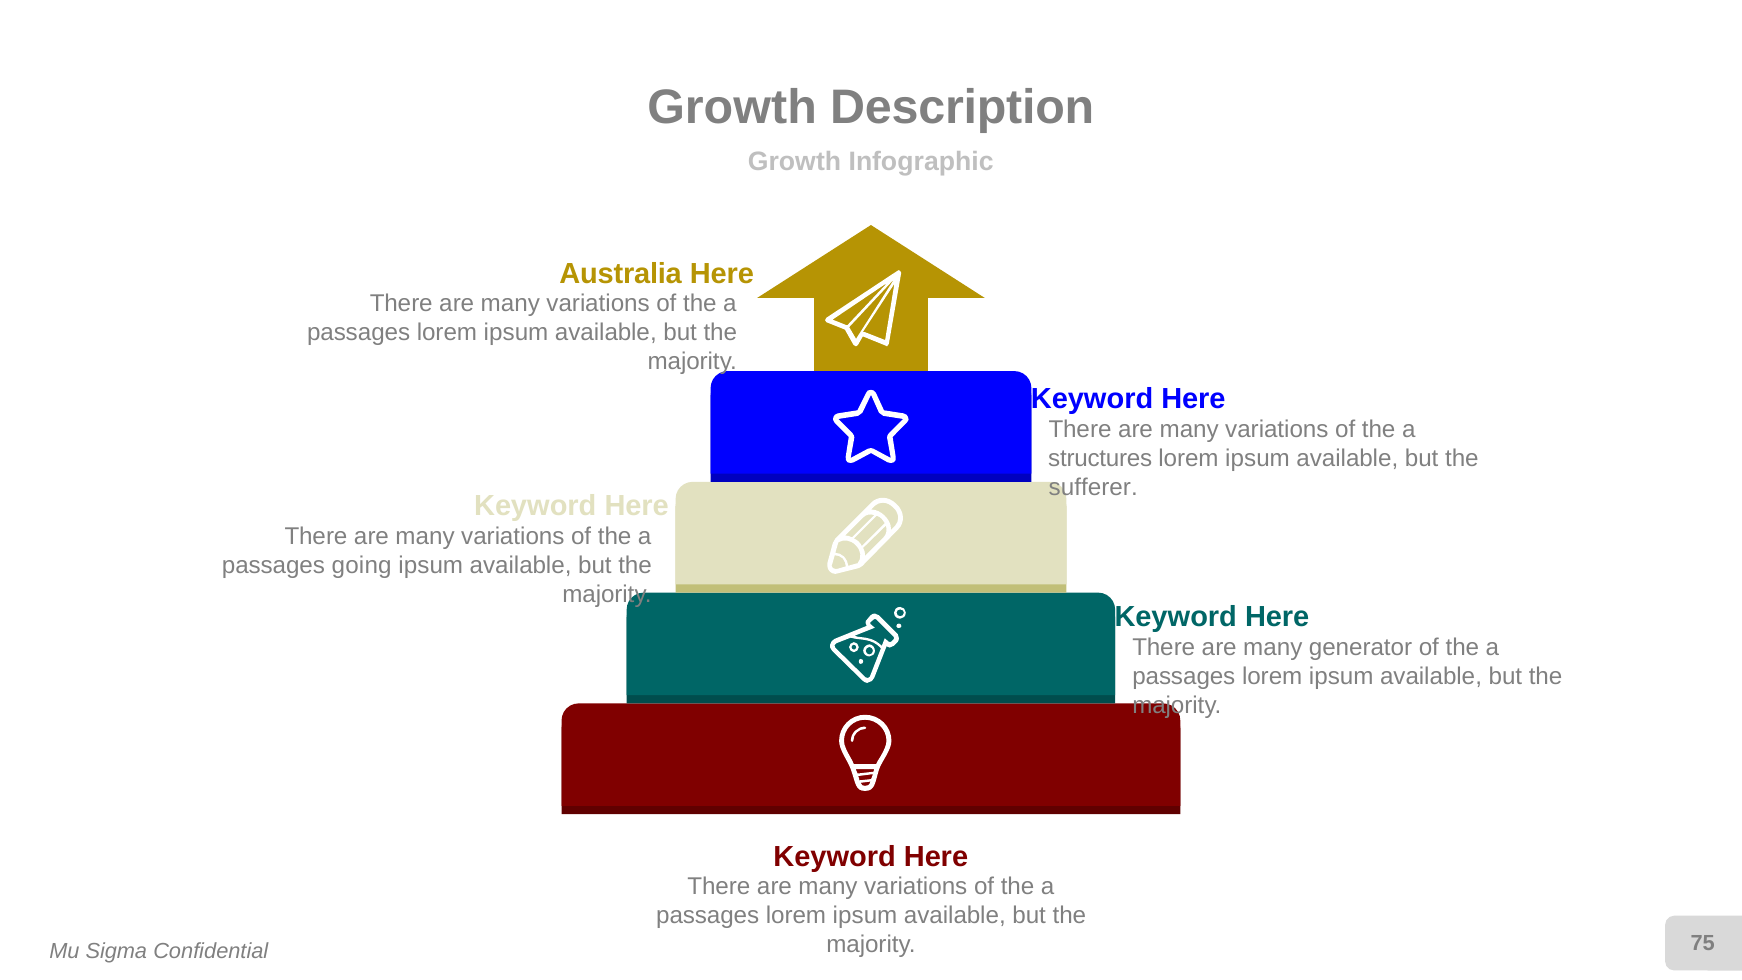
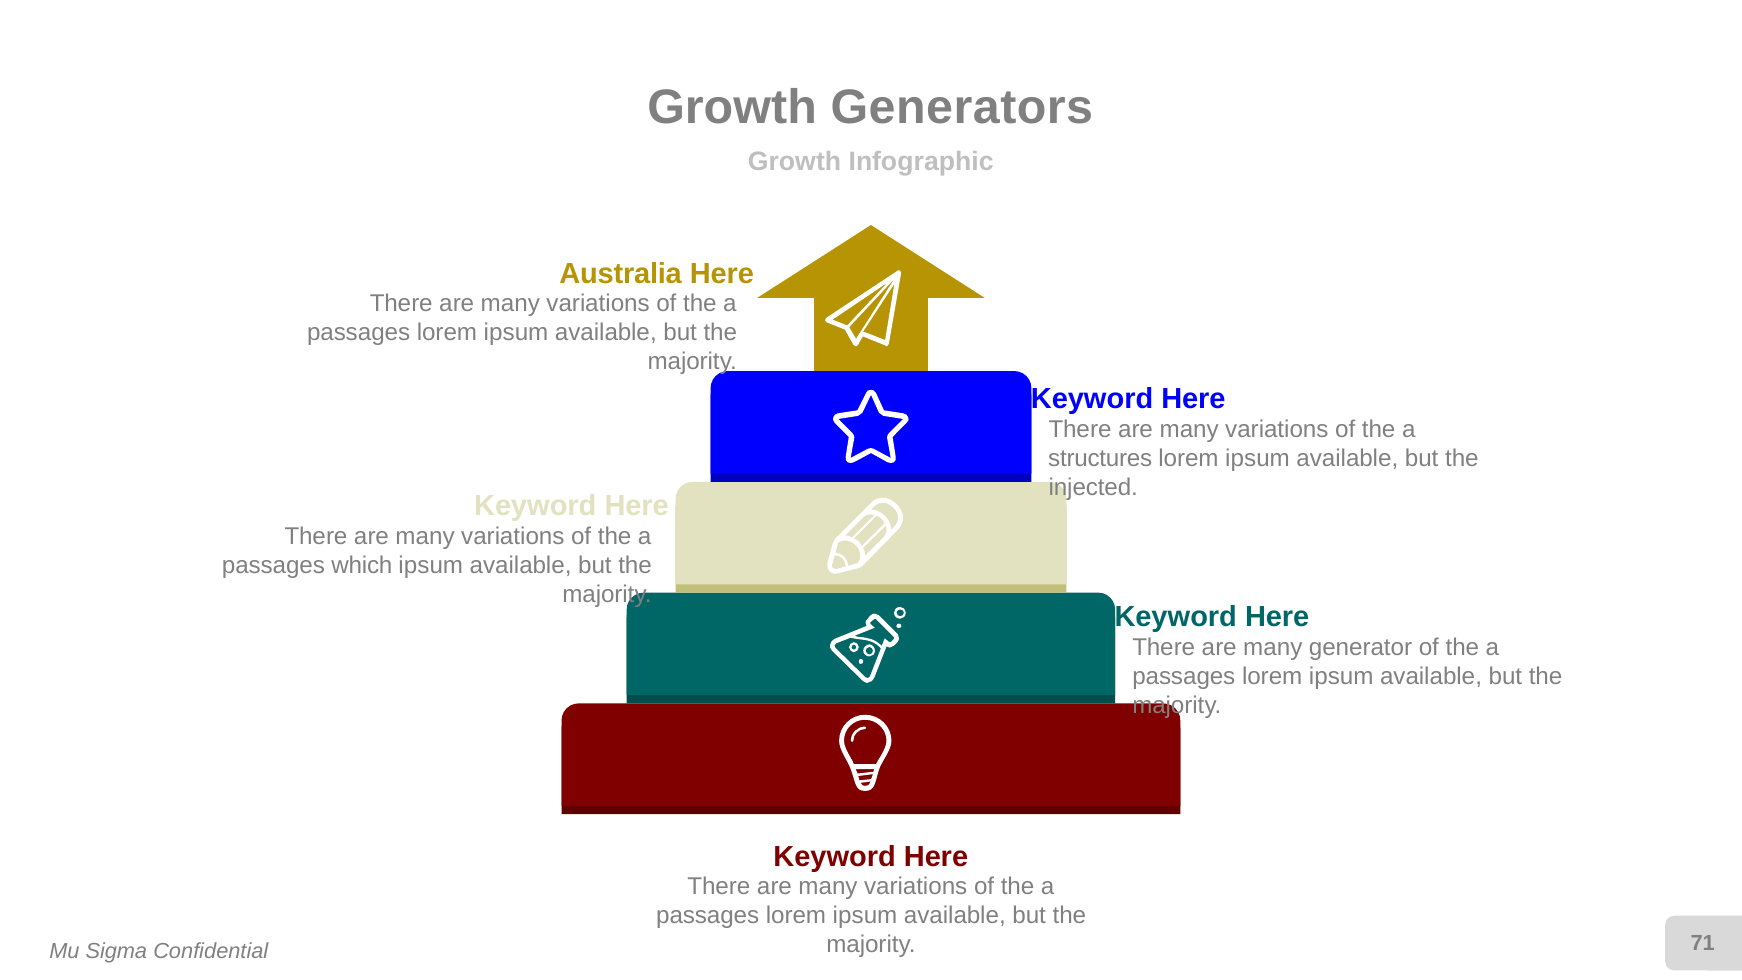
Description: Description -> Generators
sufferer: sufferer -> injected
going: going -> which
75: 75 -> 71
